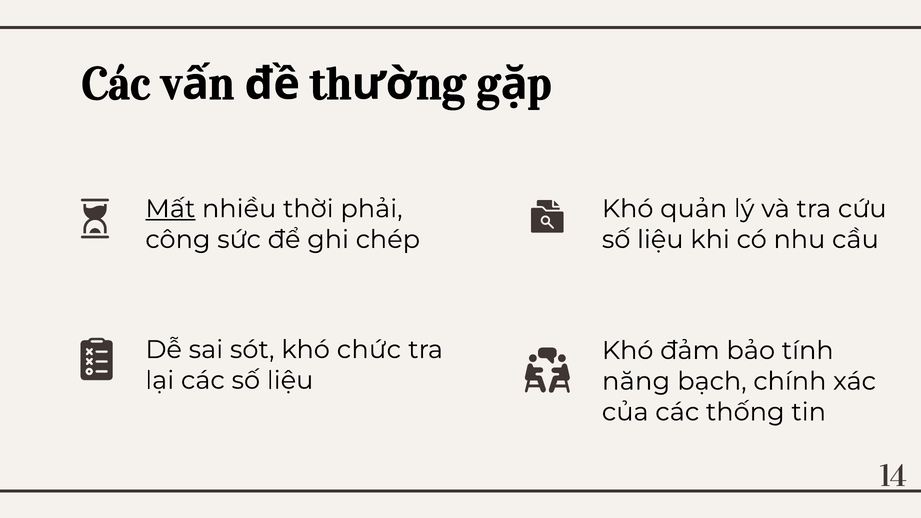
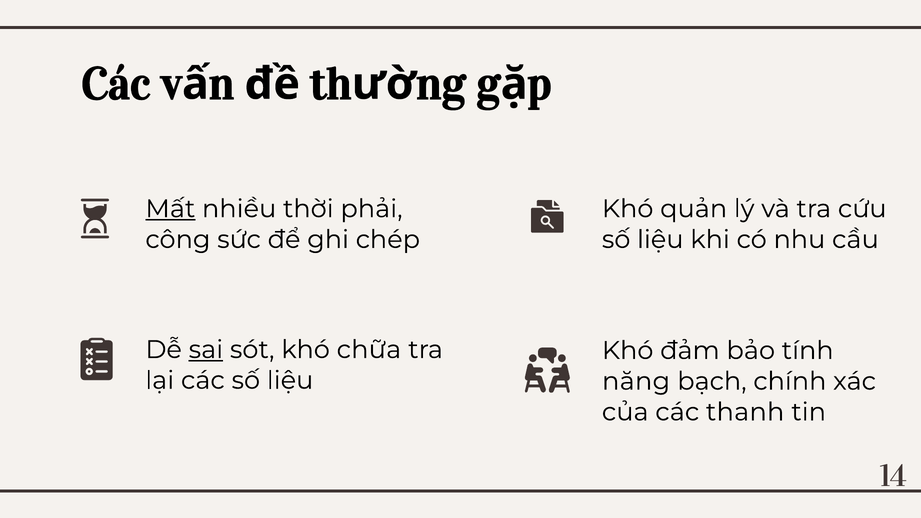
sai underline: none -> present
chức: chức -> chữa
thống: thống -> thanh
